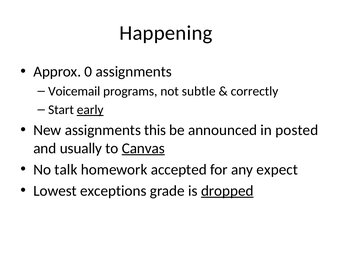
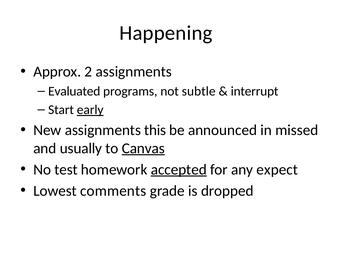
0: 0 -> 2
Voicemail: Voicemail -> Evaluated
correctly: correctly -> interrupt
posted: posted -> missed
talk: talk -> test
accepted underline: none -> present
exceptions: exceptions -> comments
dropped underline: present -> none
